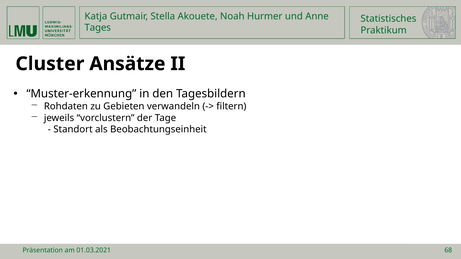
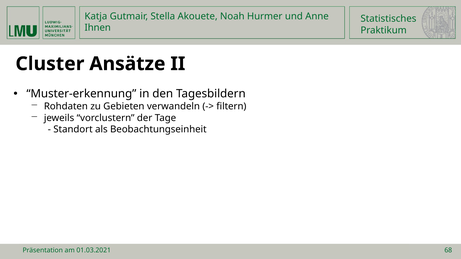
Tages: Tages -> Ihnen
